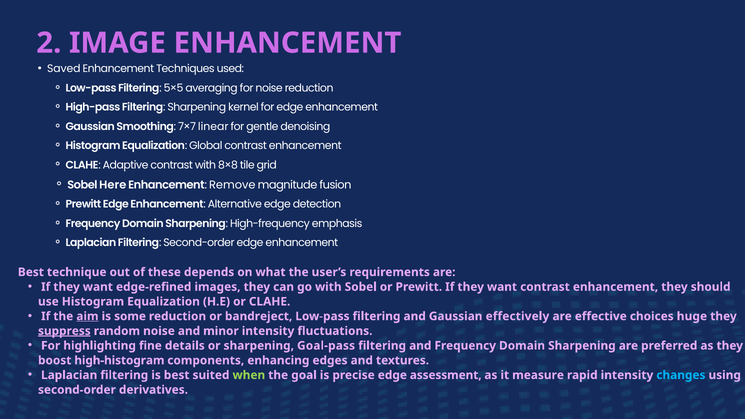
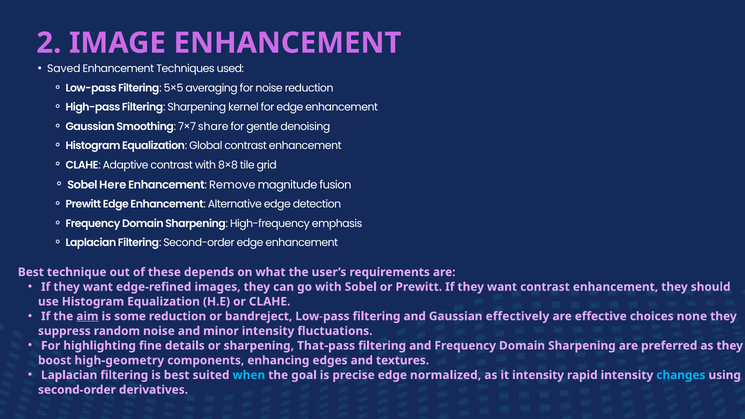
linear: linear -> share
huge: huge -> none
suppress underline: present -> none
Goal-pass: Goal-pass -> That-pass
high-histogram: high-histogram -> high-geometry
when colour: light green -> light blue
assessment: assessment -> normalized
it measure: measure -> intensity
